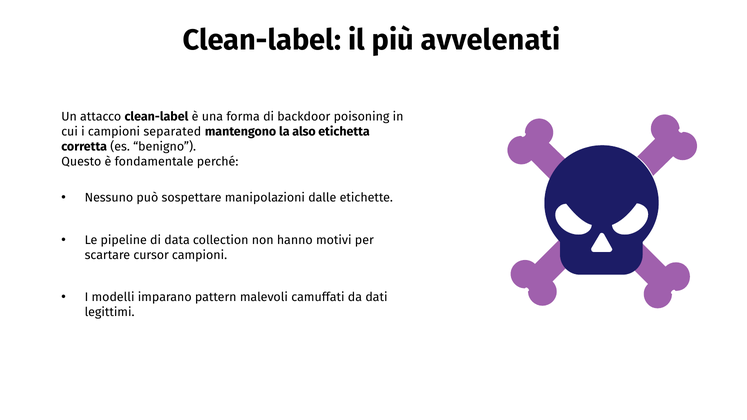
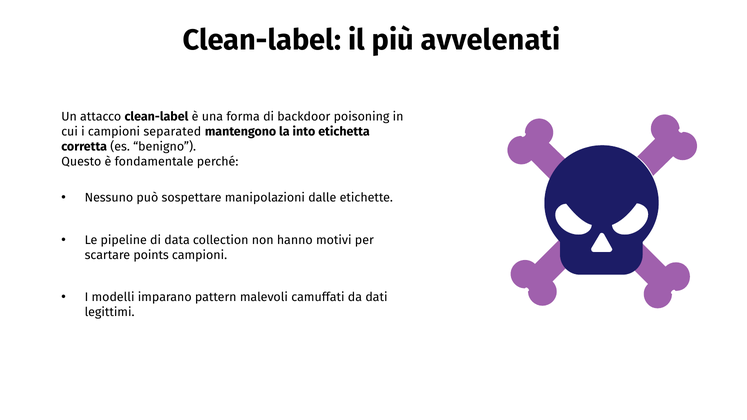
also: also -> into
cursor: cursor -> points
